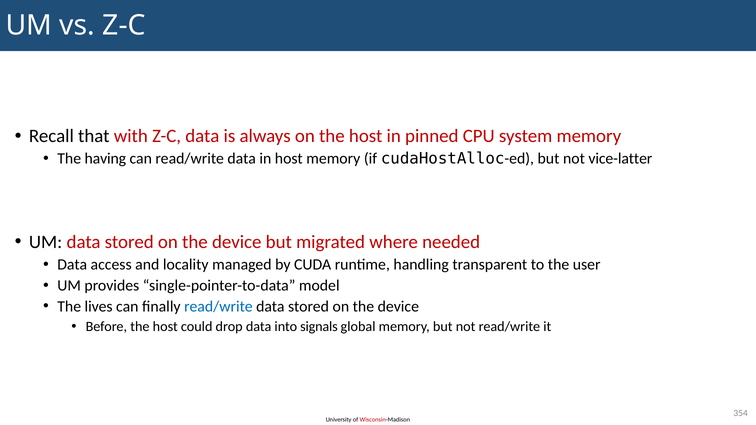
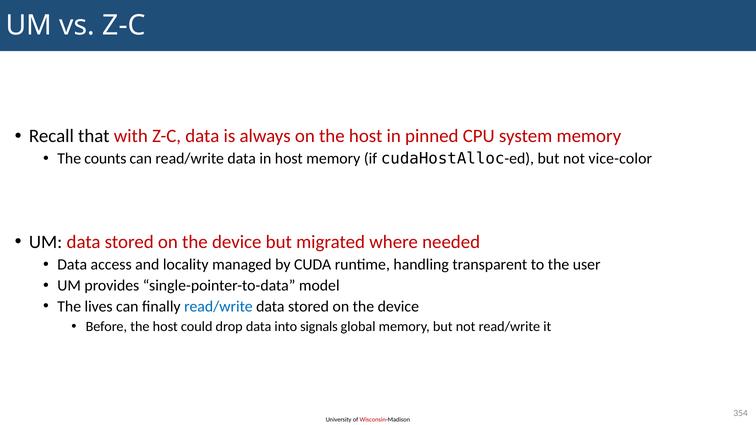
having: having -> counts
vice-latter: vice-latter -> vice-color
